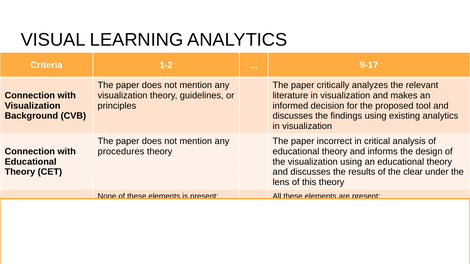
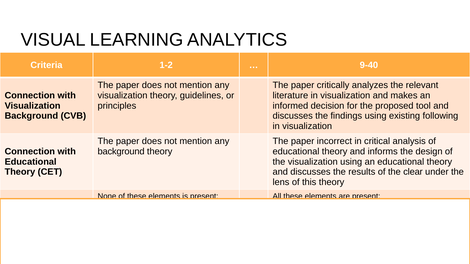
9-17: 9-17 -> 9-40
existing analytics: analytics -> following
procedures at (121, 152): procedures -> background
